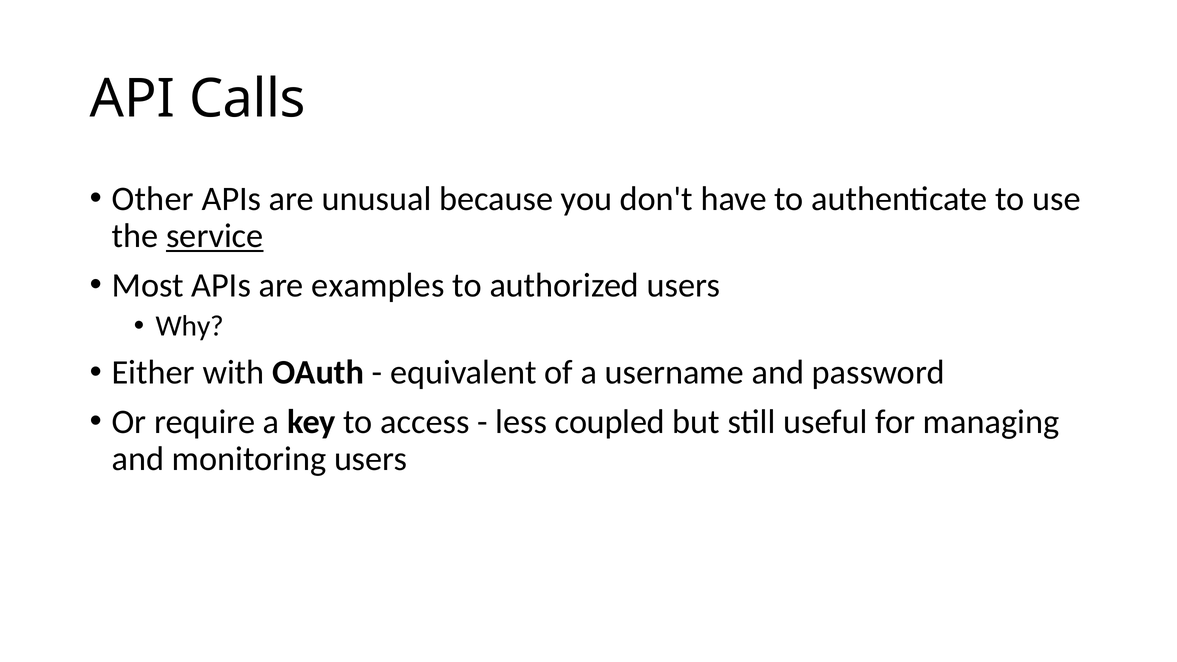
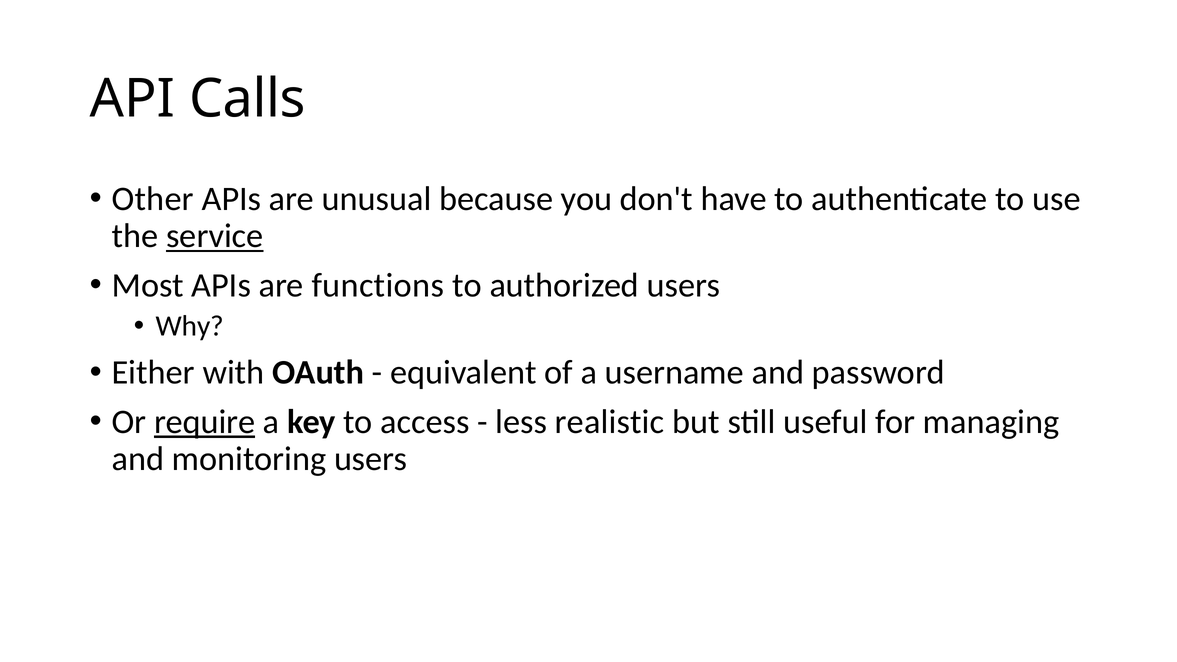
examples: examples -> functions
require underline: none -> present
coupled: coupled -> realistic
